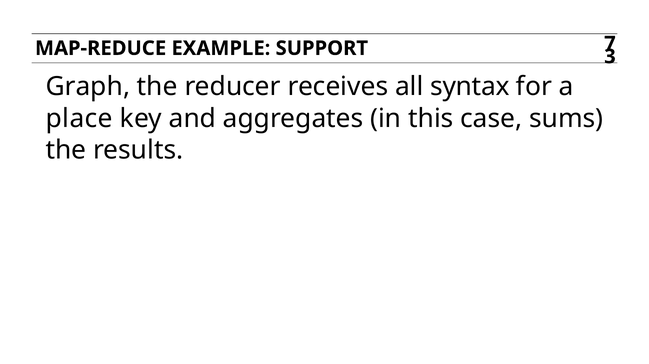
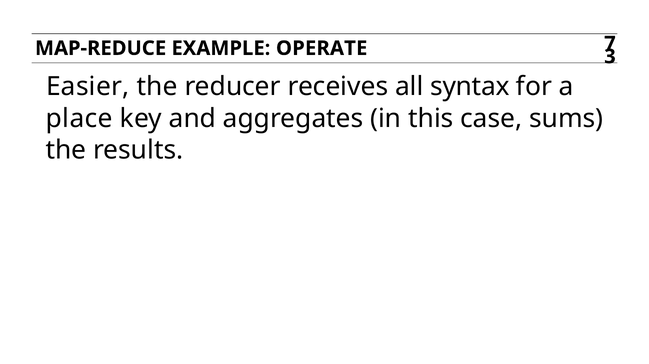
SUPPORT: SUPPORT -> OPERATE
Graph: Graph -> Easier
